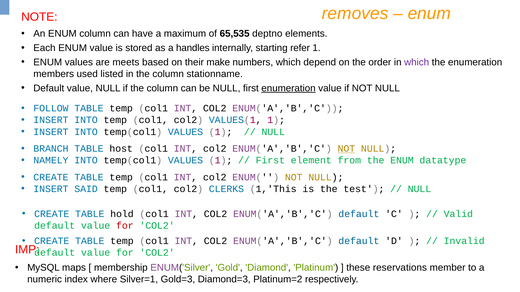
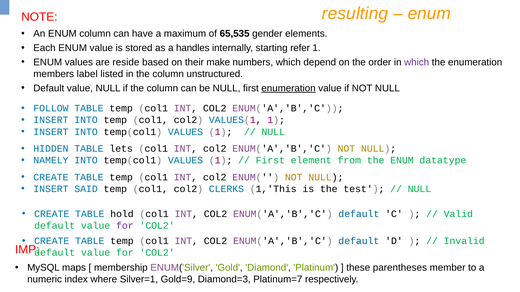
removes: removes -> resulting
deptno: deptno -> gender
meets: meets -> reside
used: used -> label
stationname: stationname -> unstructured
BRANCH: BRANCH -> HIDDEN
host: host -> lets
NOT at (346, 149) underline: present -> none
for at (125, 226) colour: red -> purple
reservations: reservations -> parentheses
Gold=3: Gold=3 -> Gold=9
Platinum=2: Platinum=2 -> Platinum=7
